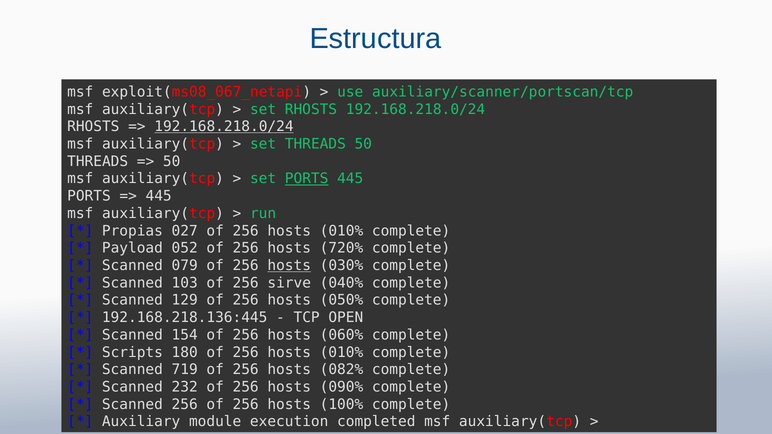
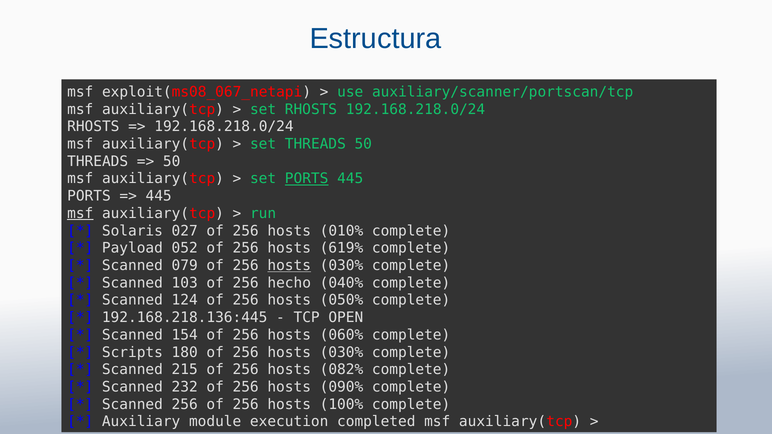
192.168.218.0/24 at (224, 127) underline: present -> none
msf at (80, 214) underline: none -> present
Propias: Propias -> Solaris
720%: 720% -> 619%
sirve: sirve -> hecho
129: 129 -> 124
010% at (341, 352): 010% -> 030%
719: 719 -> 215
